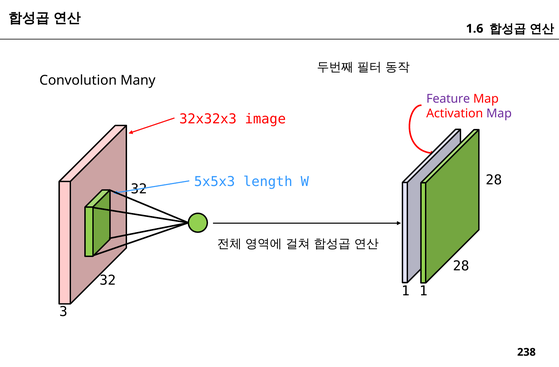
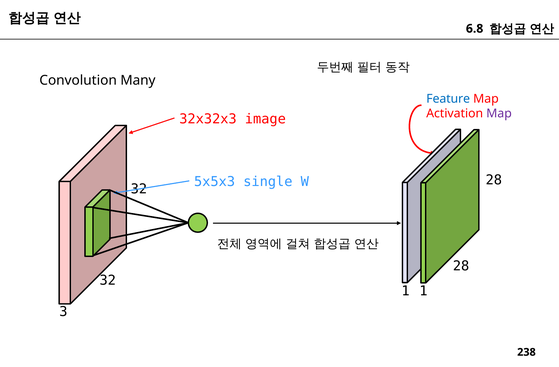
1.6: 1.6 -> 6.8
Feature colour: purple -> blue
length: length -> single
